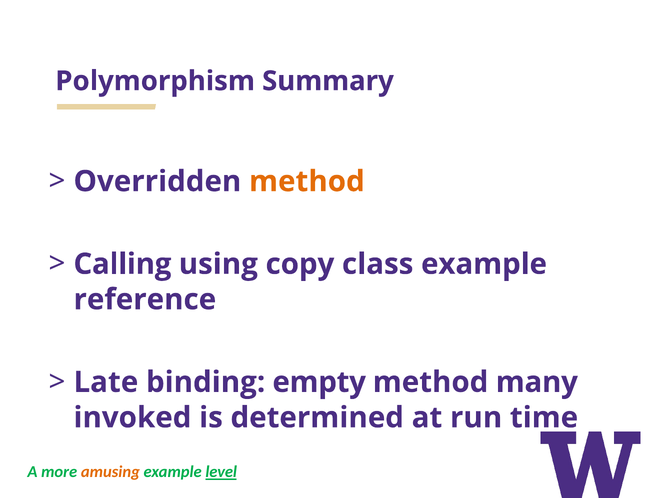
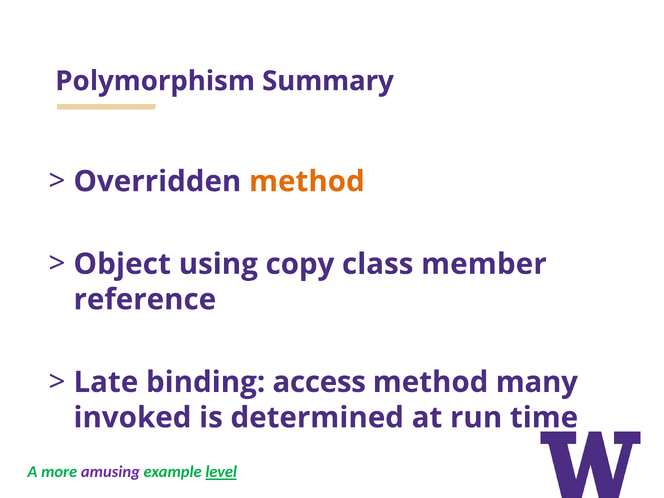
Calling: Calling -> Object
class example: example -> member
empty: empty -> access
amusing colour: orange -> purple
